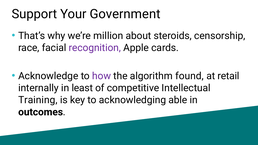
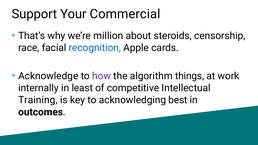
Government: Government -> Commercial
recognition colour: purple -> blue
found: found -> things
retail: retail -> work
able: able -> best
